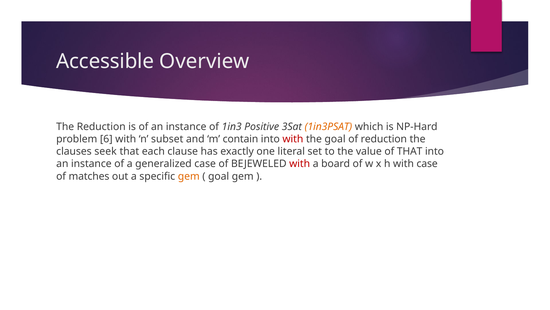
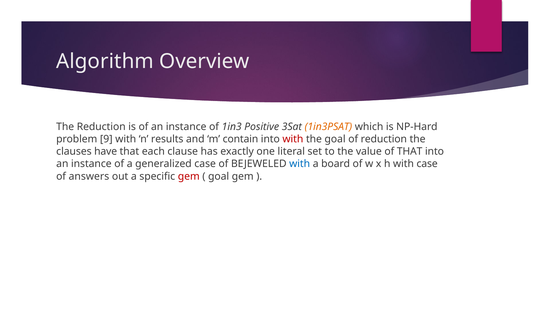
Accessible: Accessible -> Algorithm
6: 6 -> 9
subset: subset -> results
seek: seek -> have
with at (300, 164) colour: red -> blue
matches: matches -> answers
gem at (189, 176) colour: orange -> red
